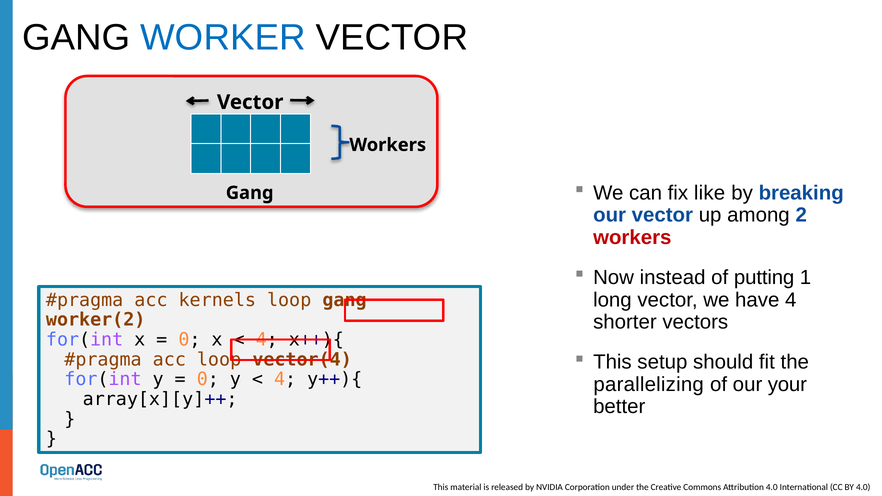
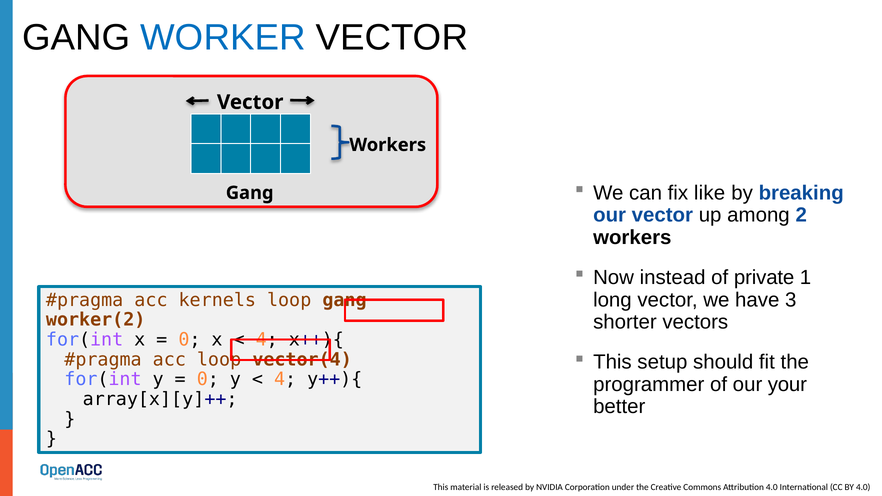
workers at (632, 237) colour: red -> black
putting: putting -> private
have 4: 4 -> 3
parallelizing: parallelizing -> programmer
